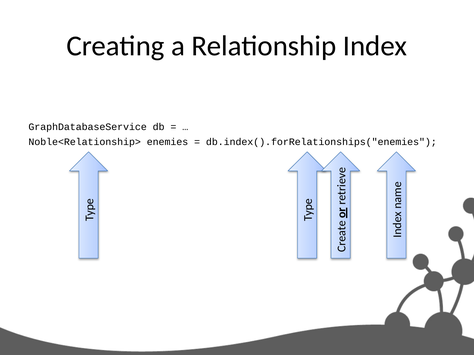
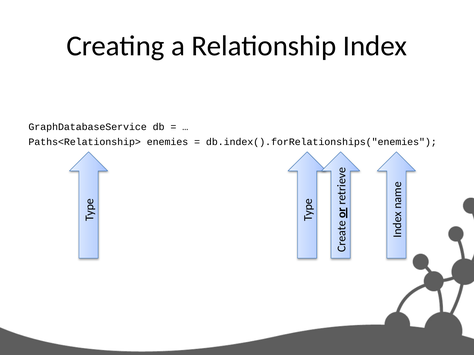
Noble<Relationship>: Noble<Relationship> -> Paths<Relationship>
